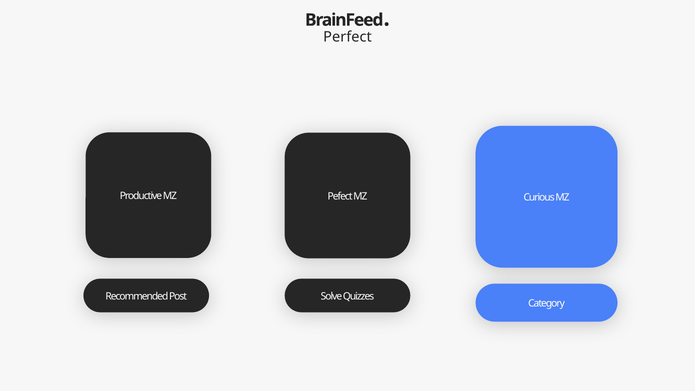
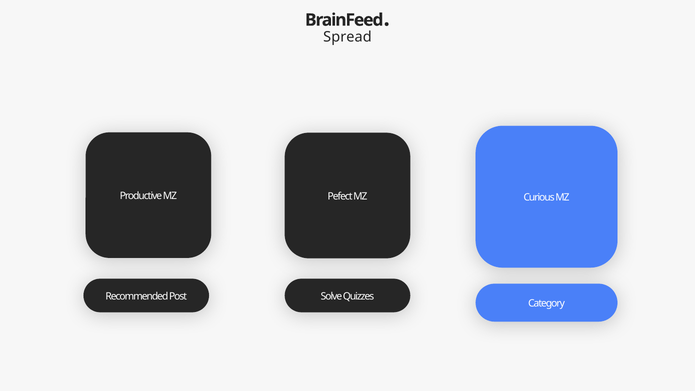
Perfect: Perfect -> Spread
